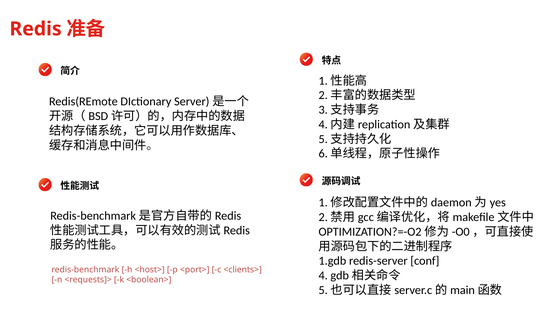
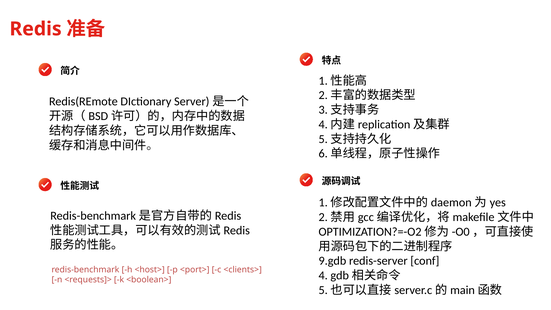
1.gdb: 1.gdb -> 9.gdb
